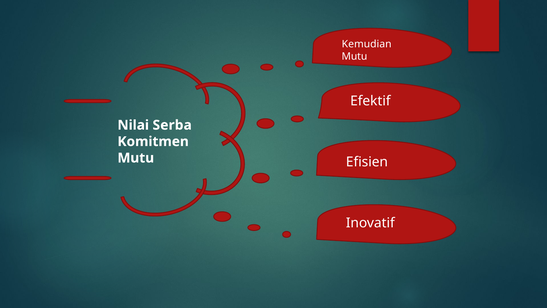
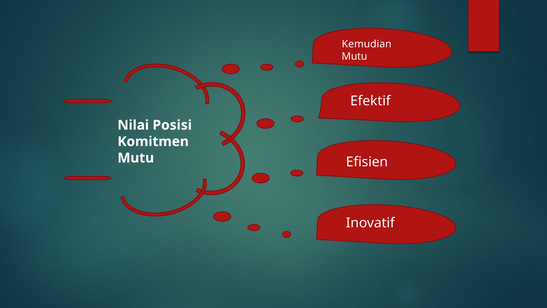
Serba: Serba -> Posisi
